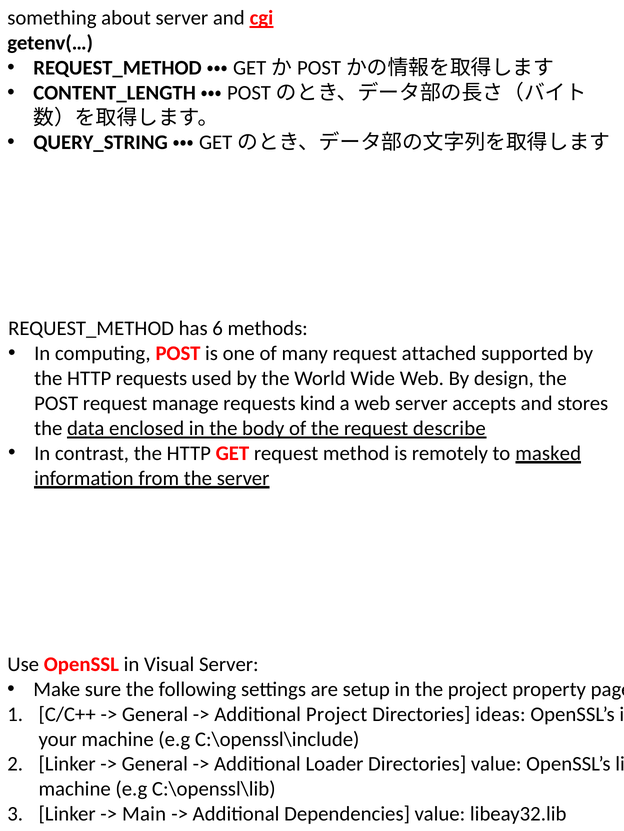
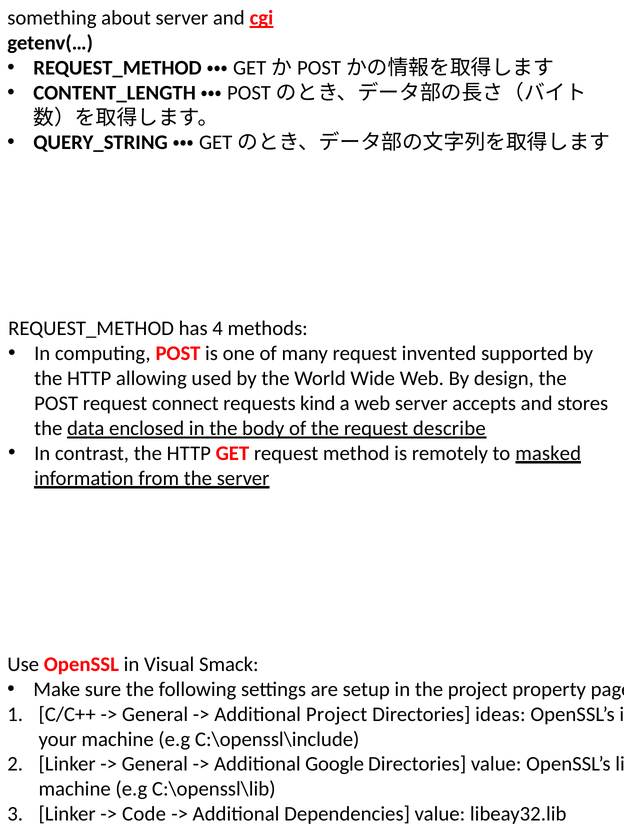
6: 6 -> 4
attached: attached -> invented
HTTP requests: requests -> allowing
manage: manage -> connect
Visual Server: Server -> Smack
Loader: Loader -> Google
Main: Main -> Code
